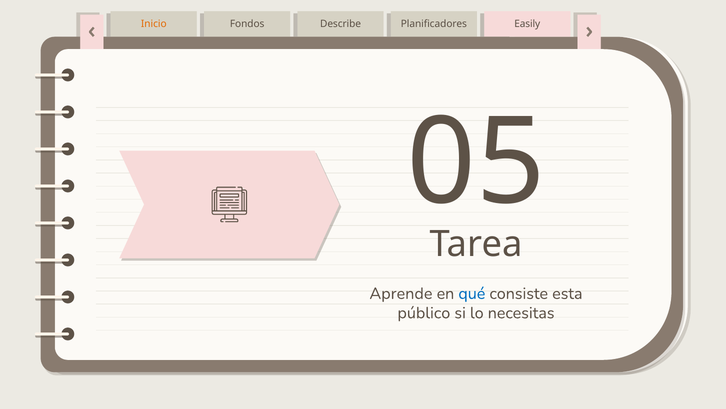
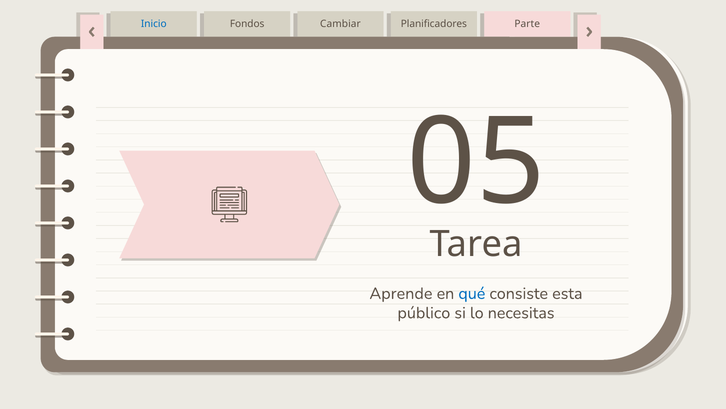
Inicio colour: orange -> blue
Describe: Describe -> Cambiar
Easily: Easily -> Parte
